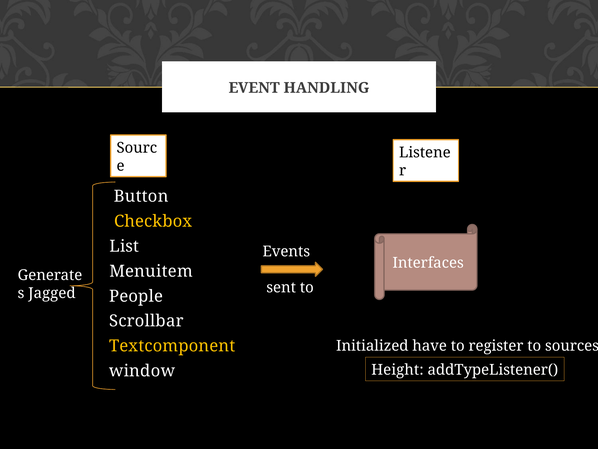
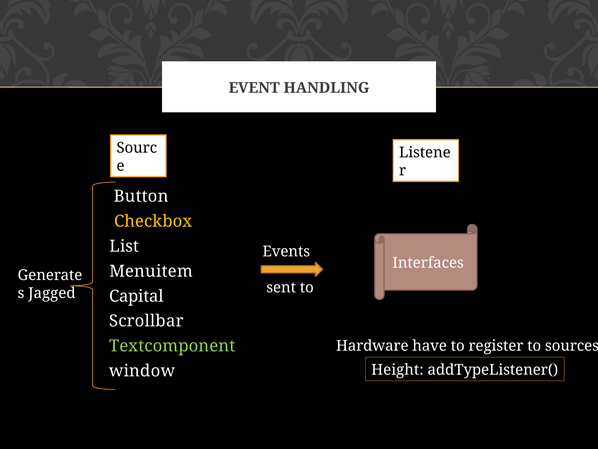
People: People -> Capital
Textcomponent colour: yellow -> light green
Initialized: Initialized -> Hardware
